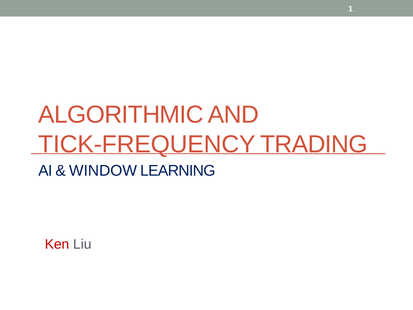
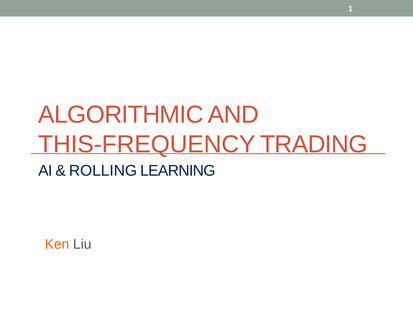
TICK-FREQUENCY: TICK-FREQUENCY -> THIS-FREQUENCY
WINDOW: WINDOW -> ROLLING
Ken colour: red -> orange
